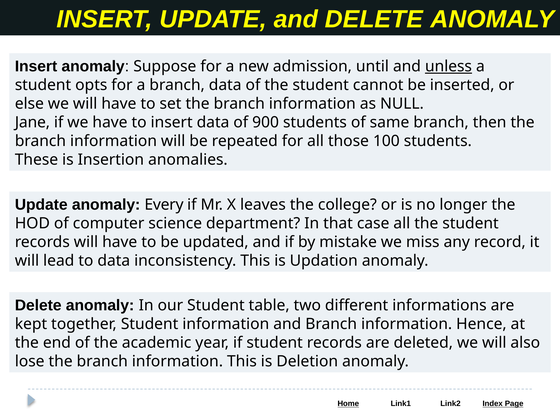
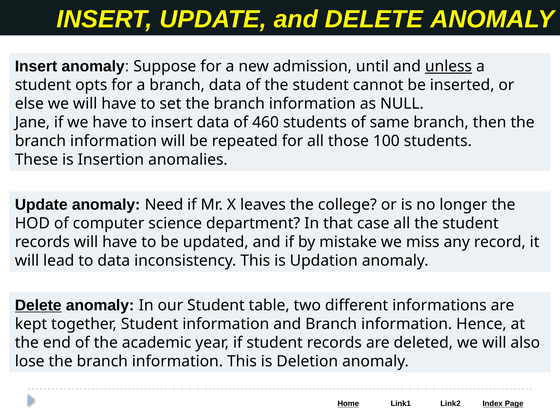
900: 900 -> 460
Every: Every -> Need
Delete at (38, 305) underline: none -> present
